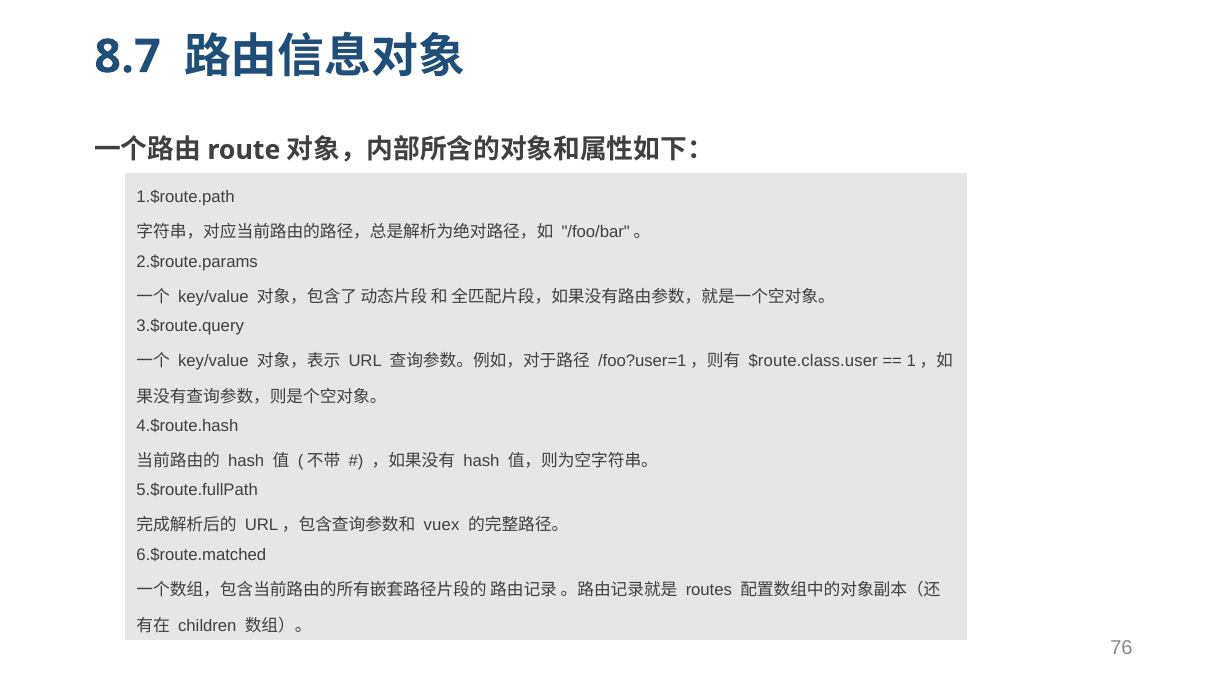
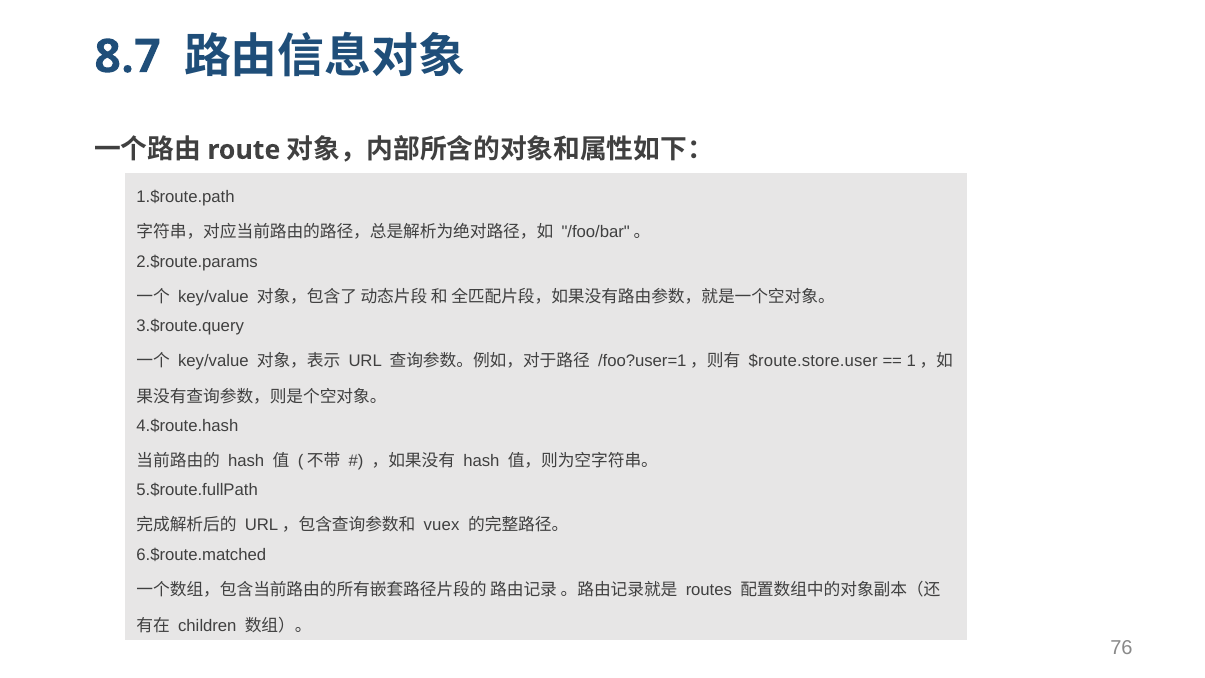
$route.class.user: $route.class.user -> $route.store.user
